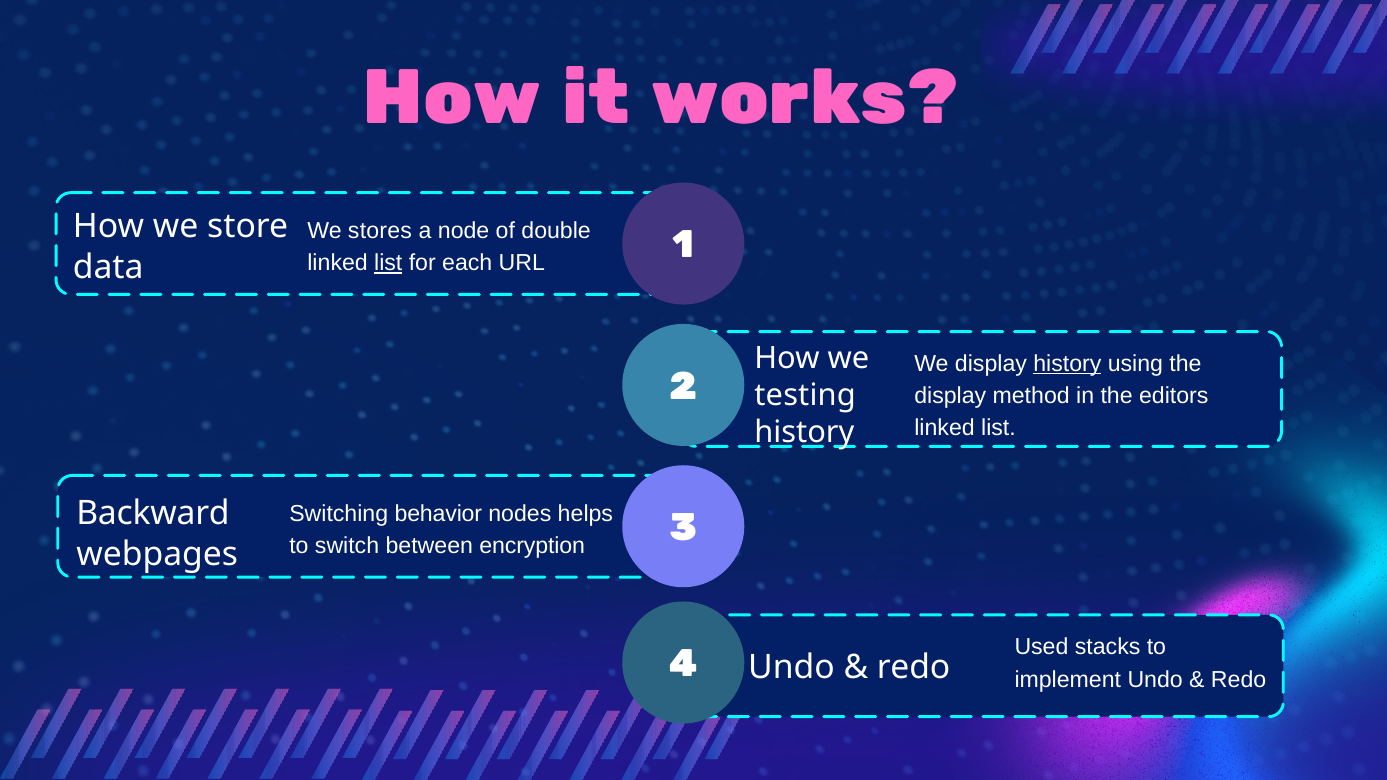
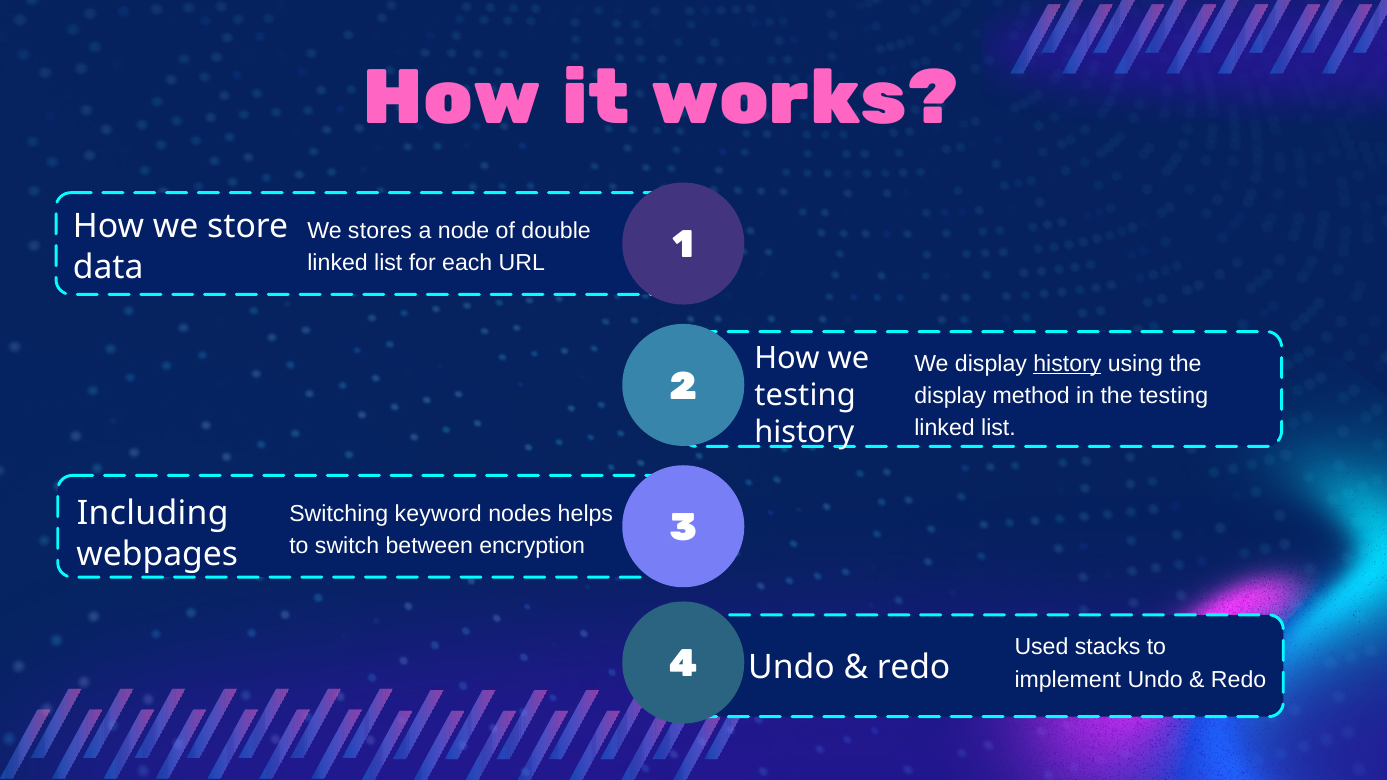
list at (388, 263) underline: present -> none
the editors: editors -> testing
behavior: behavior -> keyword
Backward: Backward -> Including
